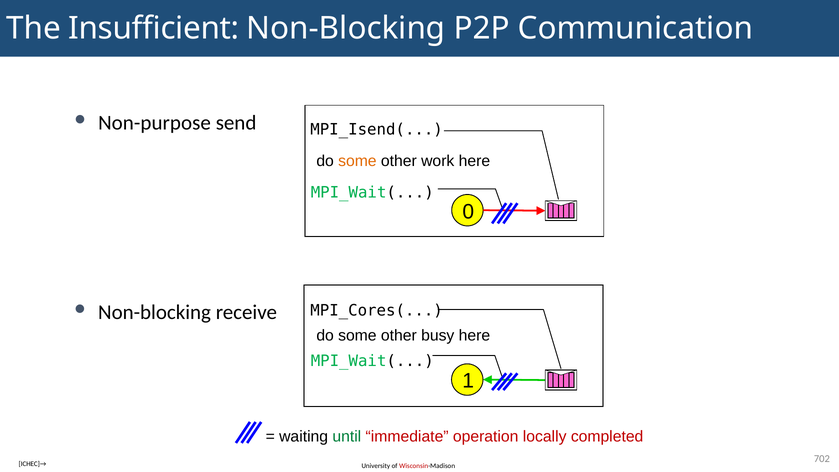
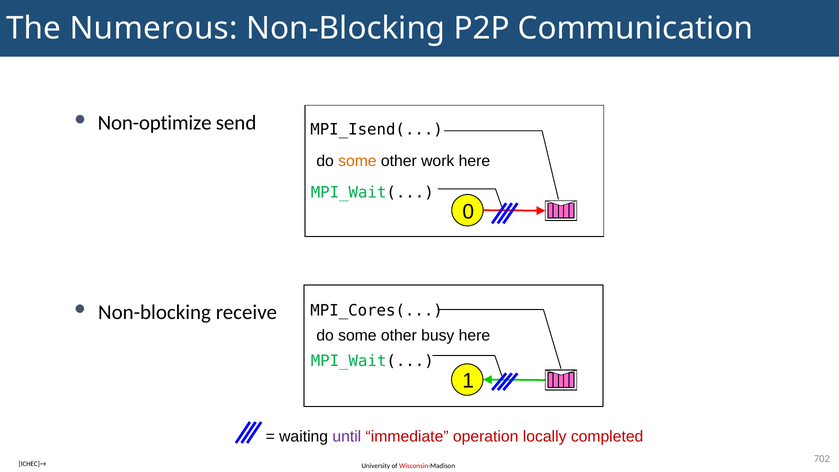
Insufficient: Insufficient -> Numerous
Non-purpose: Non-purpose -> Non-optimize
until colour: green -> purple
